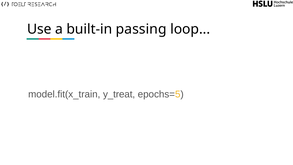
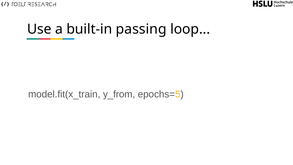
y_treat: y_treat -> y_from
